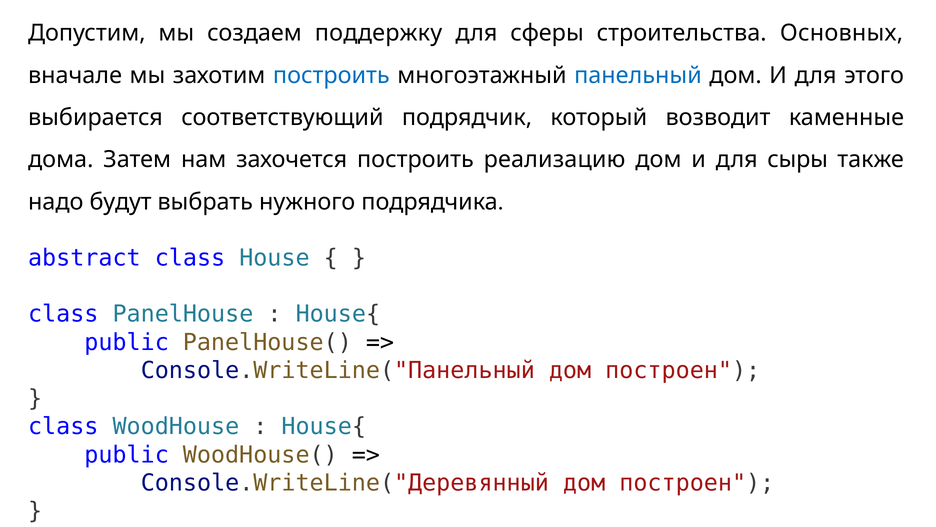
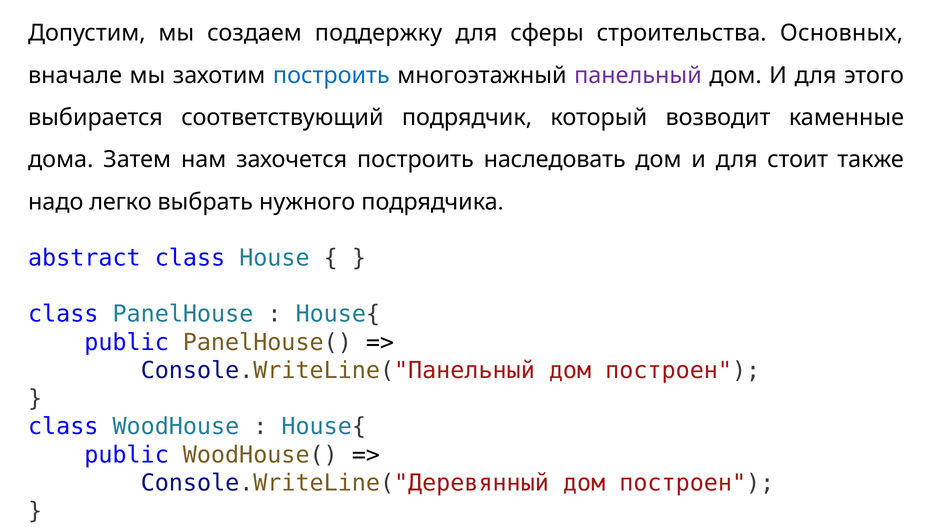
панельный colour: blue -> purple
реализацию: реализацию -> наследовать
сыры: сыры -> стоит
будут: будут -> легко
